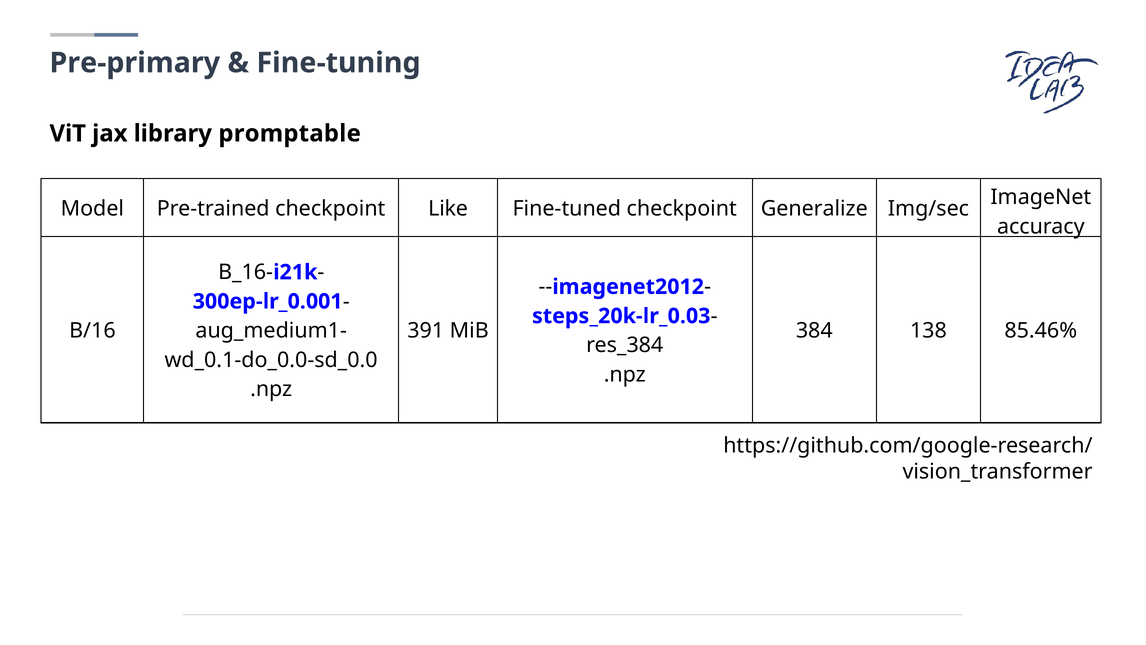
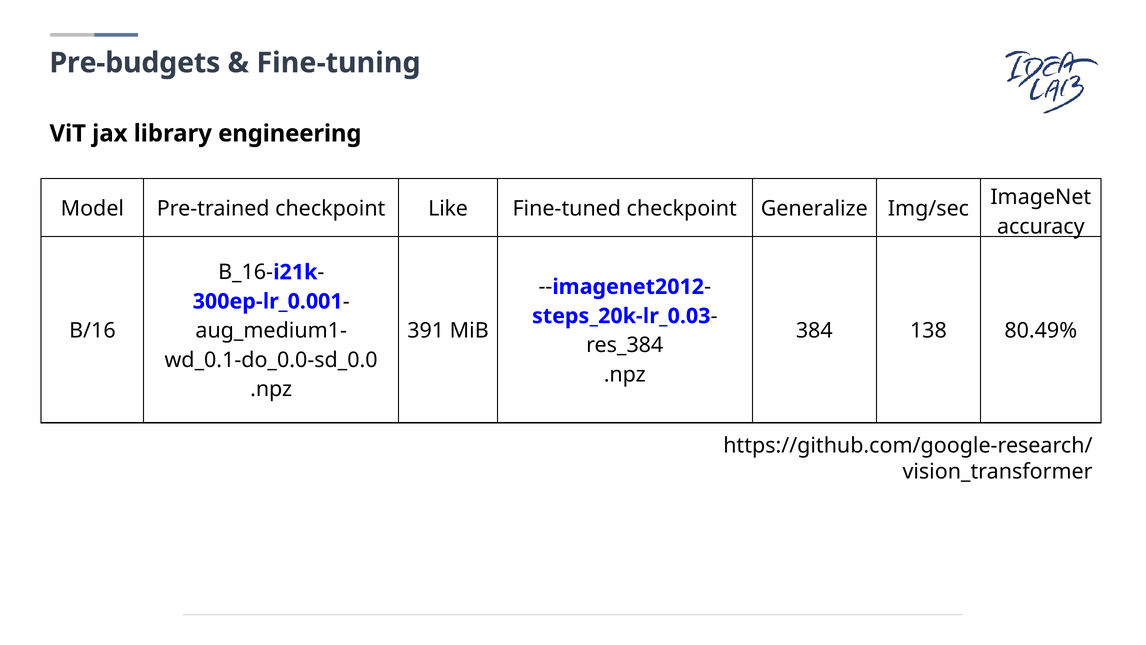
Pre-primary: Pre-primary -> Pre-budgets
promptable: promptable -> engineering
85.46%: 85.46% -> 80.49%
